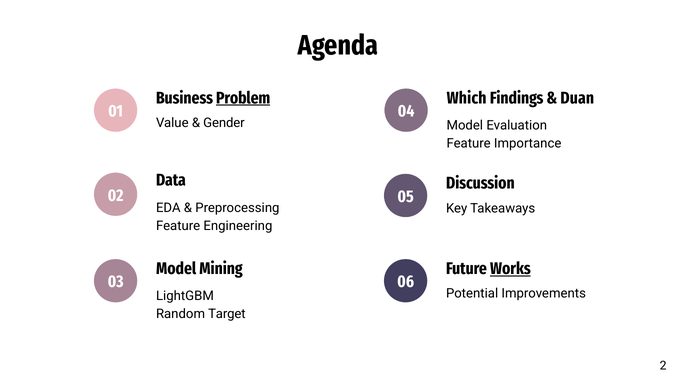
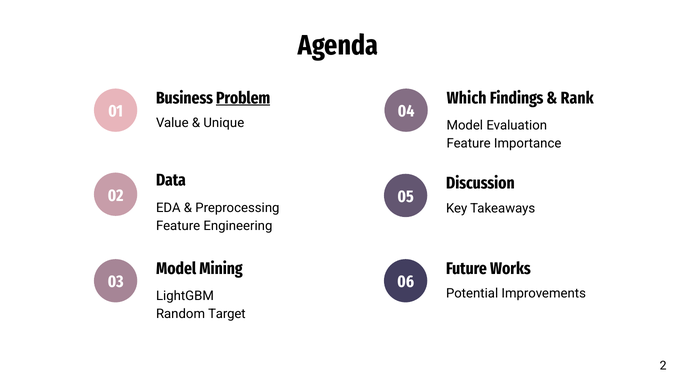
Duan: Duan -> Rank
Gender: Gender -> Unique
Works underline: present -> none
